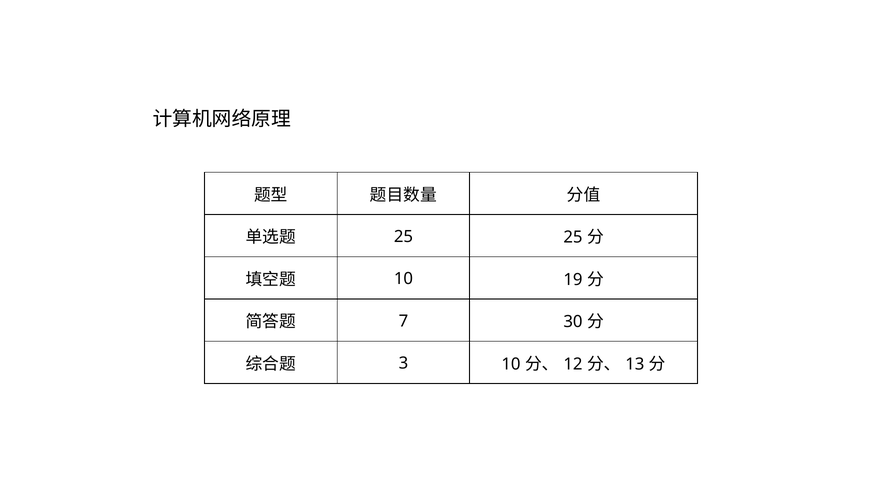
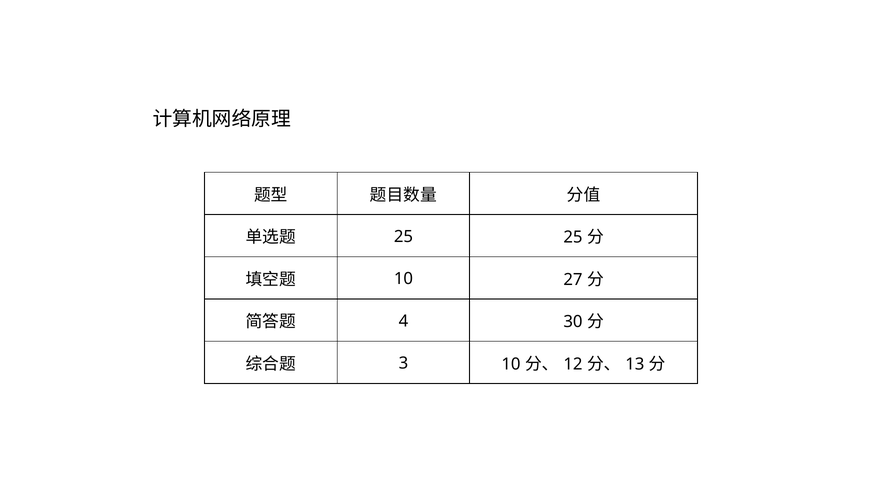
19: 19 -> 27
7: 7 -> 4
